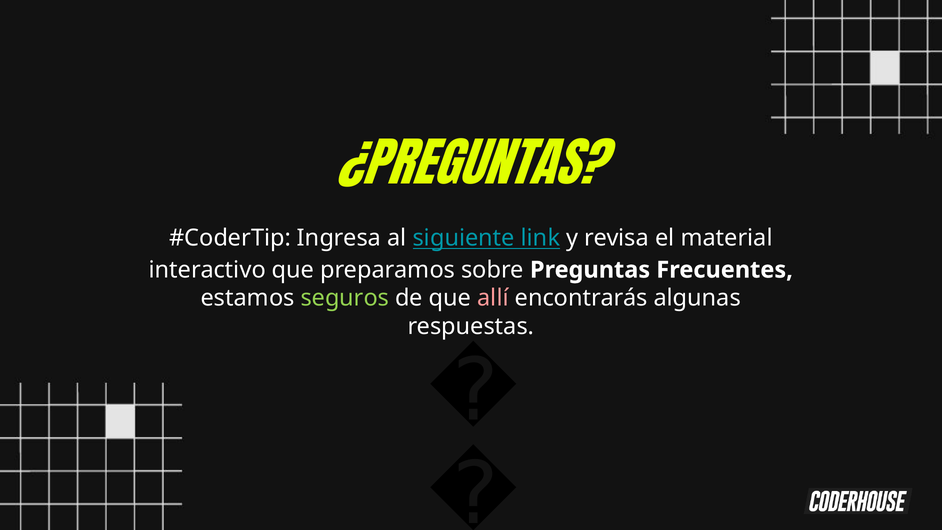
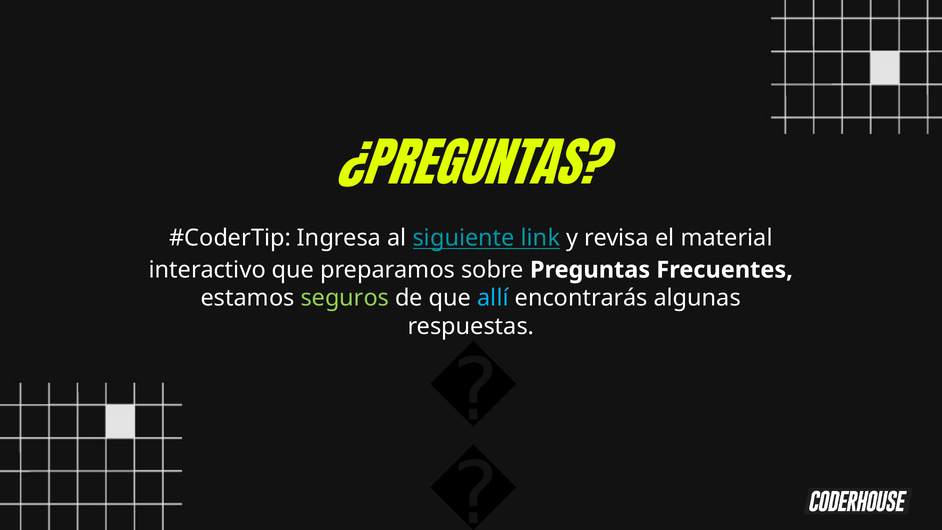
allí colour: pink -> light blue
